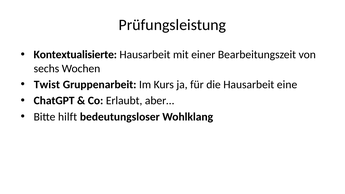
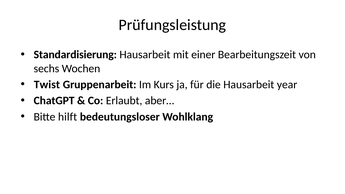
Kontextualisierte: Kontextualisierte -> Standardisierung
eine: eine -> year
